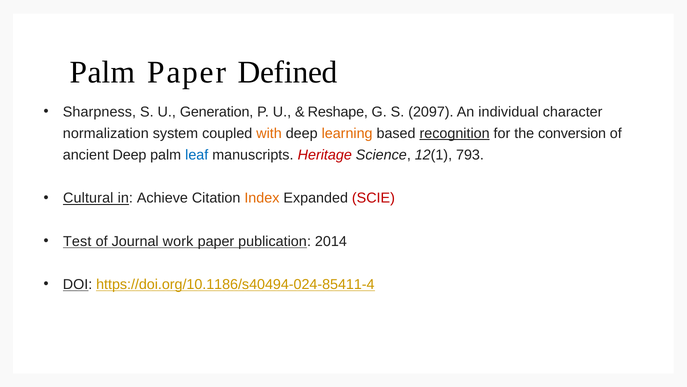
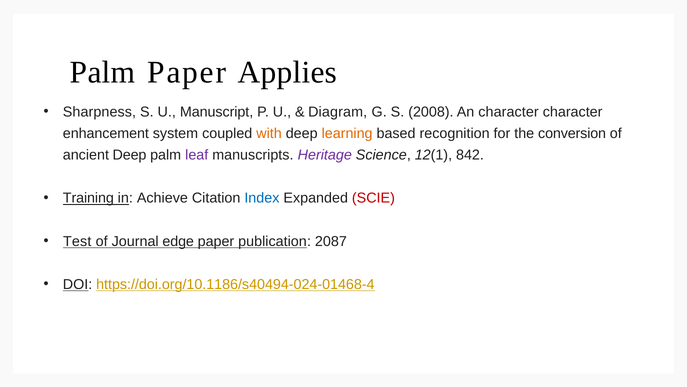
Defined: Defined -> Applies
Generation: Generation -> Manuscript
Reshape: Reshape -> Diagram
2097: 2097 -> 2008
An individual: individual -> character
normalization: normalization -> enhancement
recognition underline: present -> none
leaf colour: blue -> purple
Heritage colour: red -> purple
793: 793 -> 842
Cultural: Cultural -> Training
Index colour: orange -> blue
work: work -> edge
2014: 2014 -> 2087
https://doi.org/10.1186/s40494-024-85411-4: https://doi.org/10.1186/s40494-024-85411-4 -> https://doi.org/10.1186/s40494-024-01468-4
